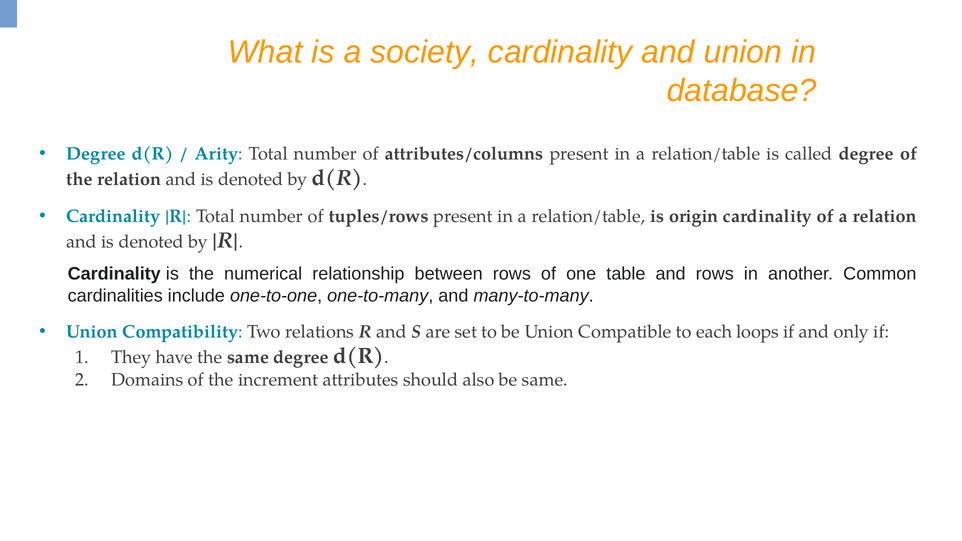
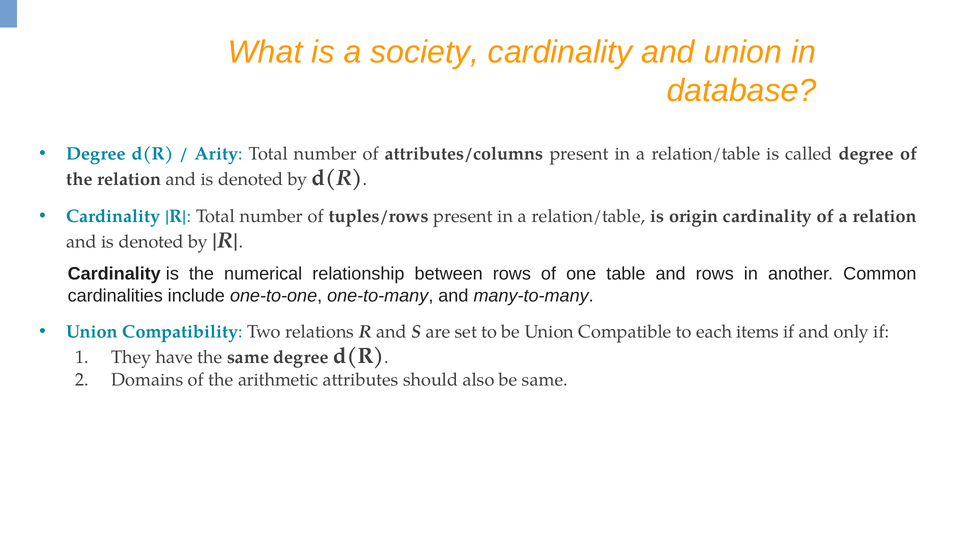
loops: loops -> items
increment: increment -> arithmetic
